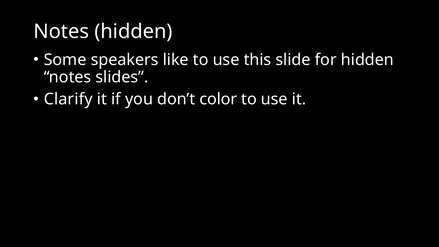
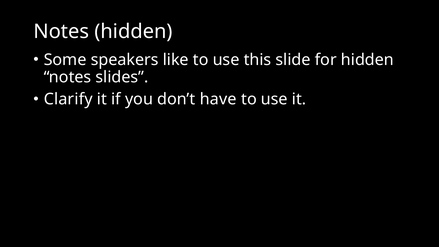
color: color -> have
